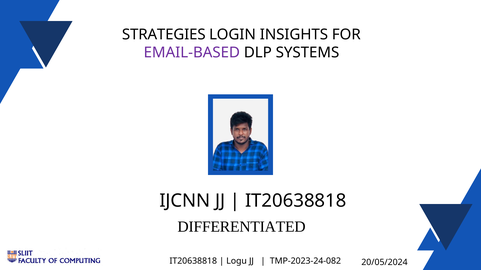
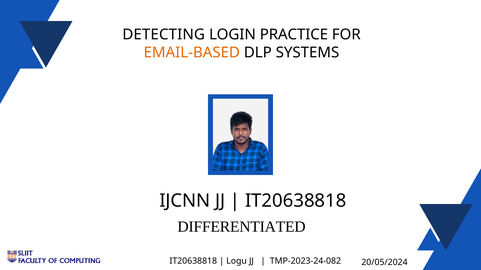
STRATEGIES: STRATEGIES -> DETECTING
INSIGHTS: INSIGHTS -> PRACTICE
EMAIL-BASED colour: purple -> orange
